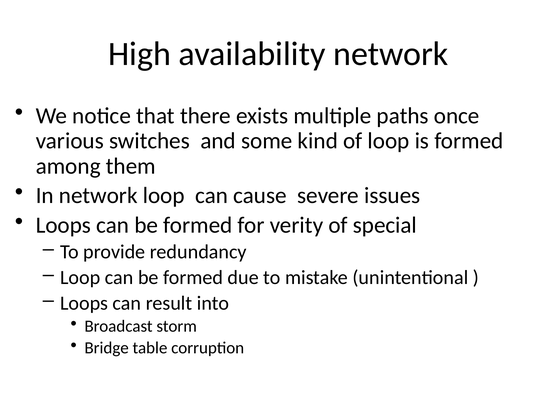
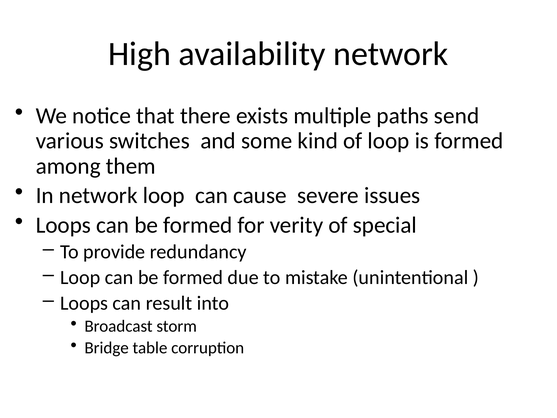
once: once -> send
